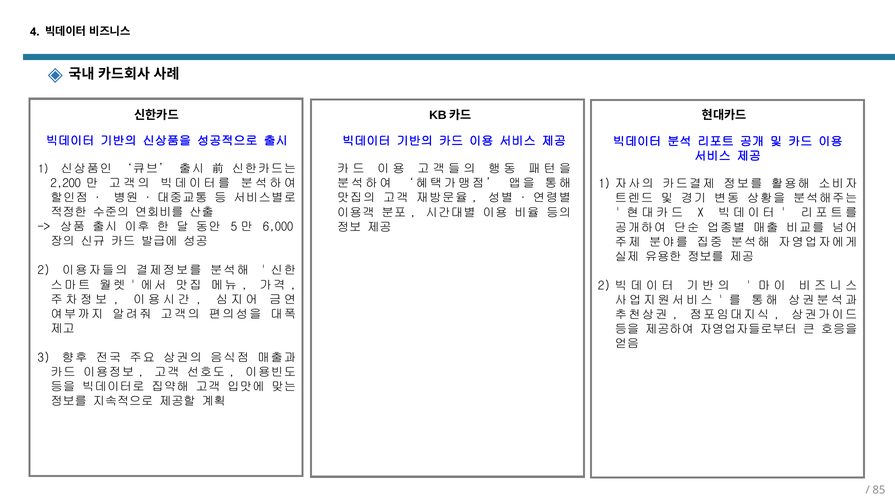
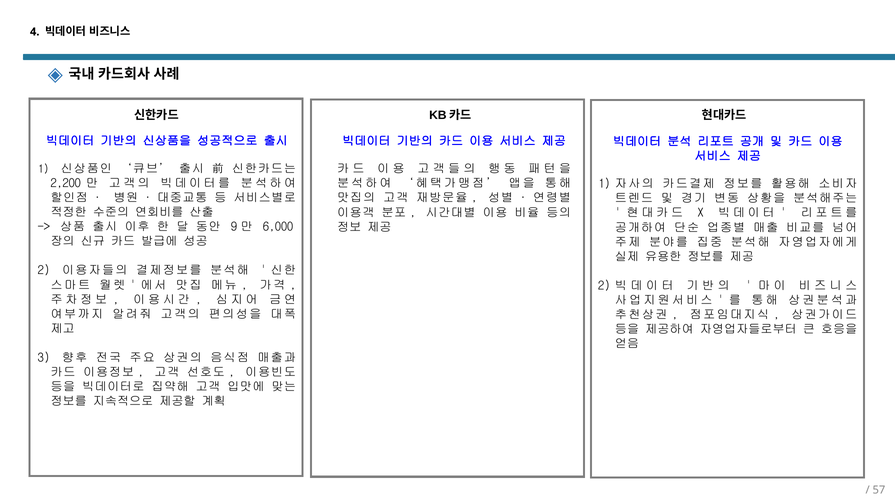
5: 5 -> 9
85: 85 -> 57
